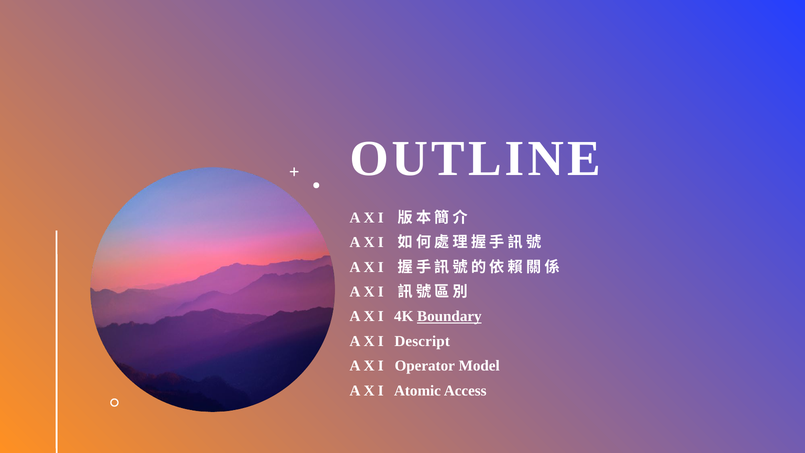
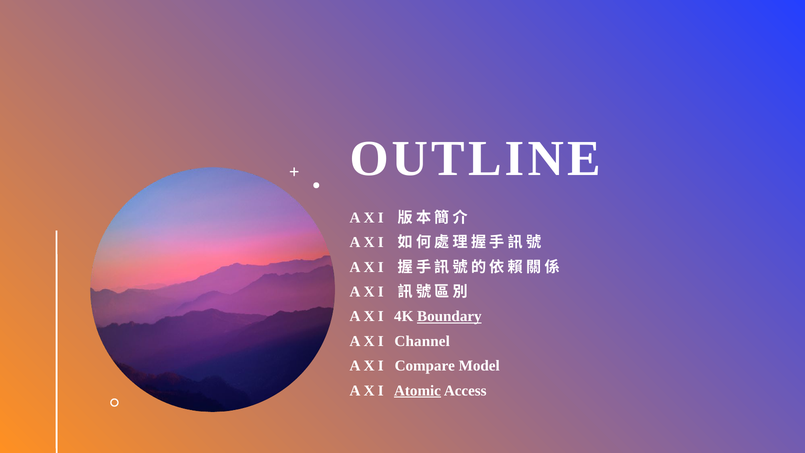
Descript: Descript -> Channel
Operator: Operator -> Compare
Atomic underline: none -> present
